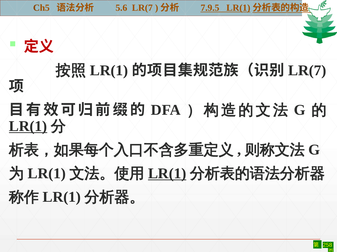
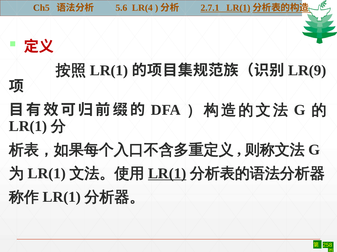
5.6 LR(7: LR(7 -> LR(4
7.9.5: 7.9.5 -> 2.7.1
LR(7 at (307, 71): LR(7 -> LR(9
LR(1 at (28, 127) underline: present -> none
